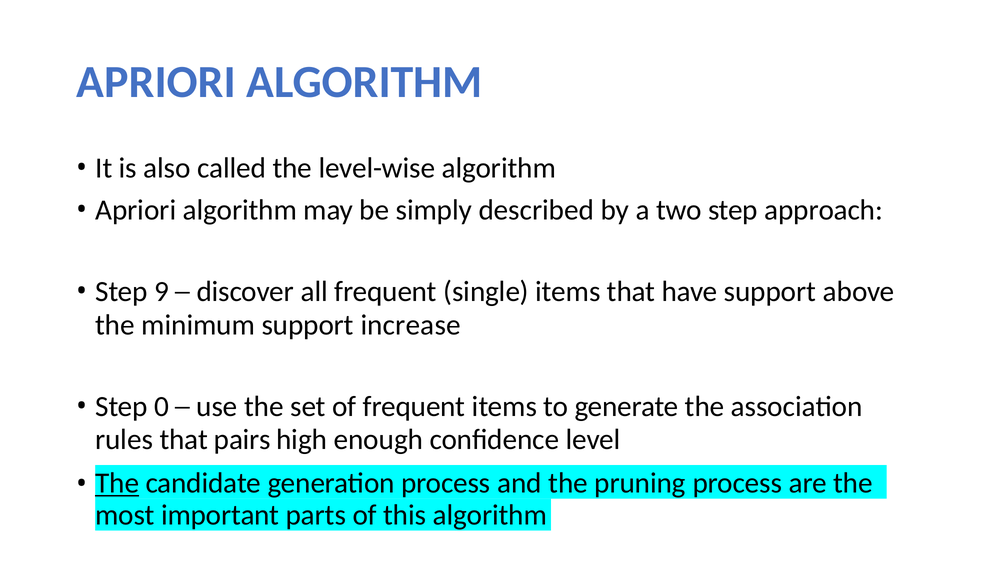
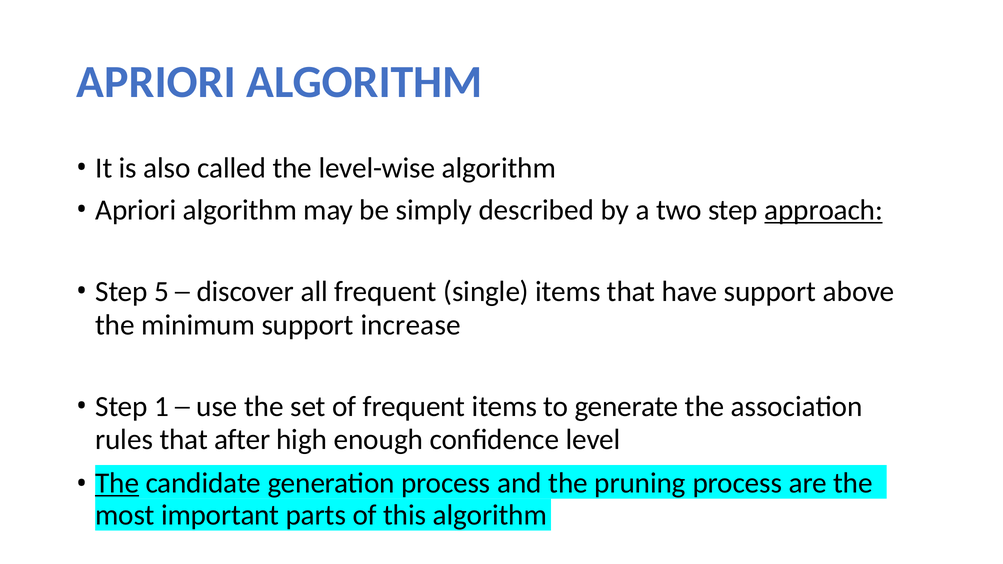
approach underline: none -> present
9: 9 -> 5
0: 0 -> 1
pairs: pairs -> after
